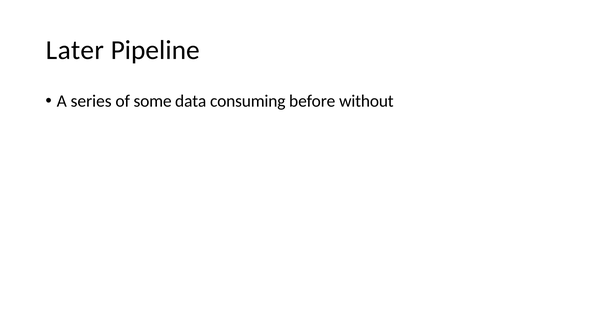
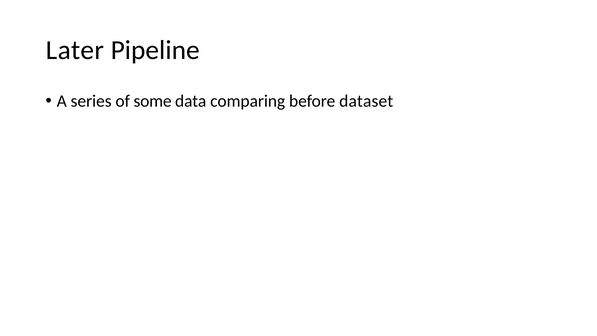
consuming: consuming -> comparing
without: without -> dataset
